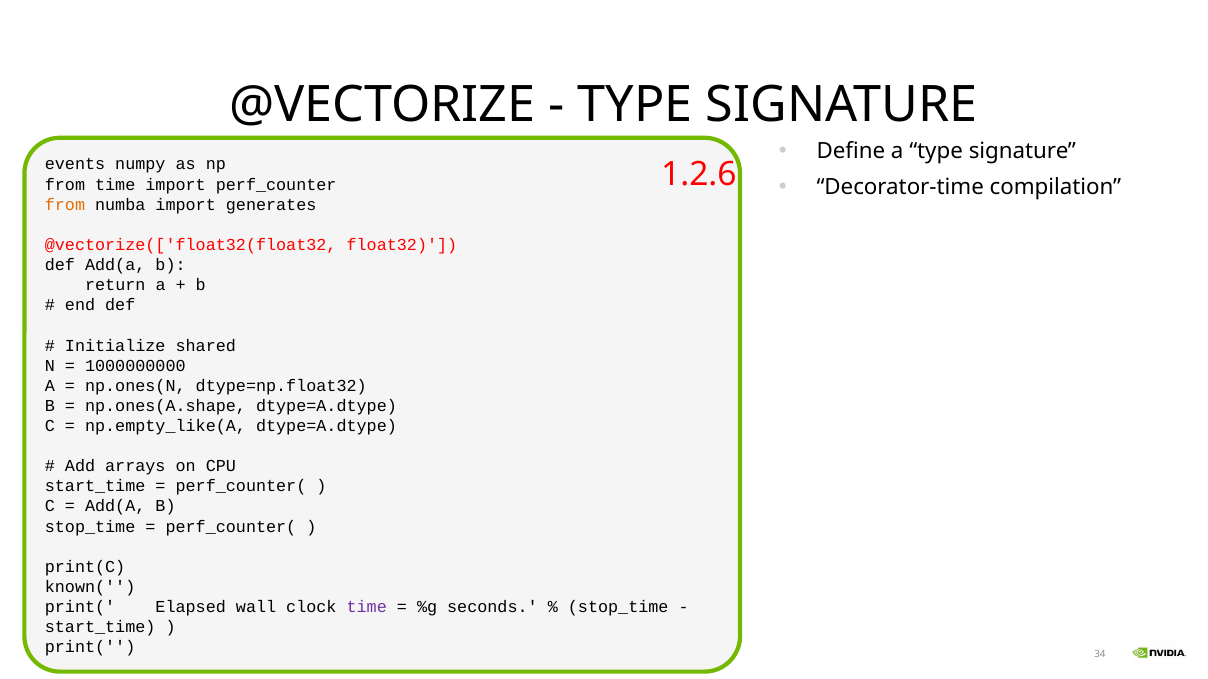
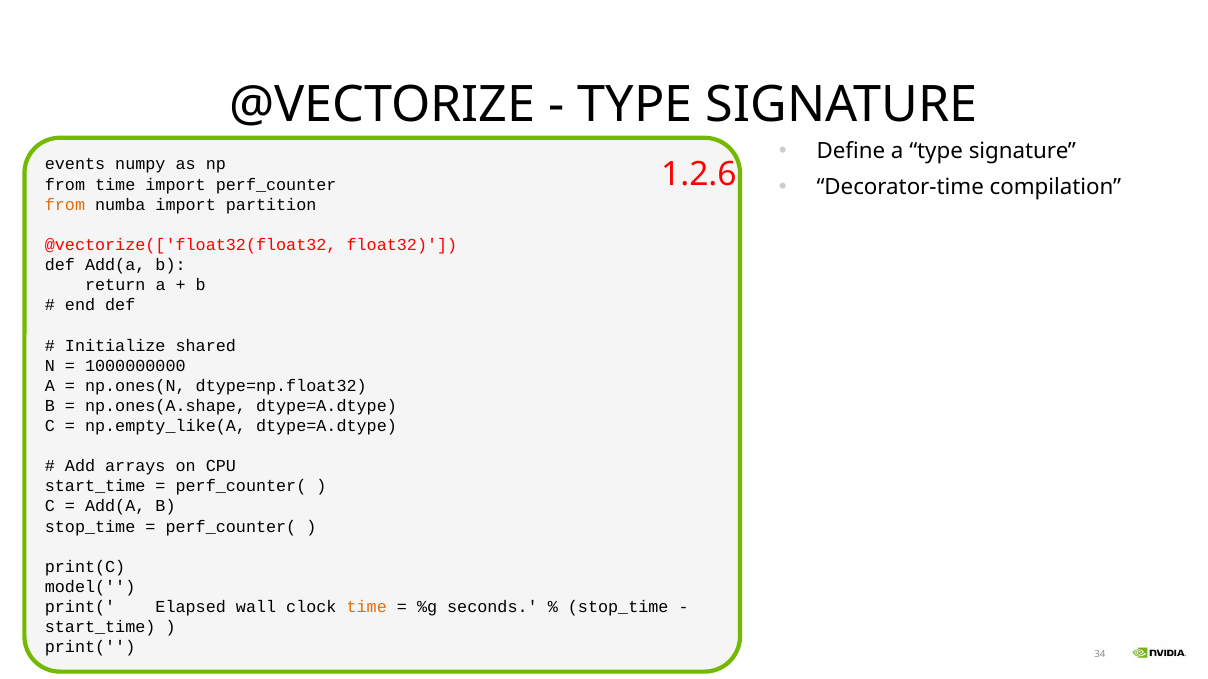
generates: generates -> partition
known(: known( -> model(
time at (367, 607) colour: purple -> orange
